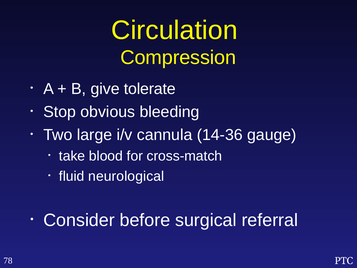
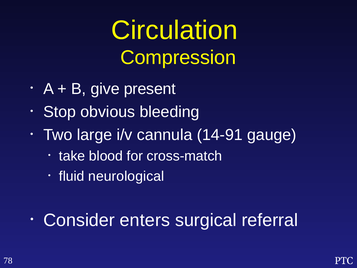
tolerate: tolerate -> present
14-36: 14-36 -> 14-91
before: before -> enters
